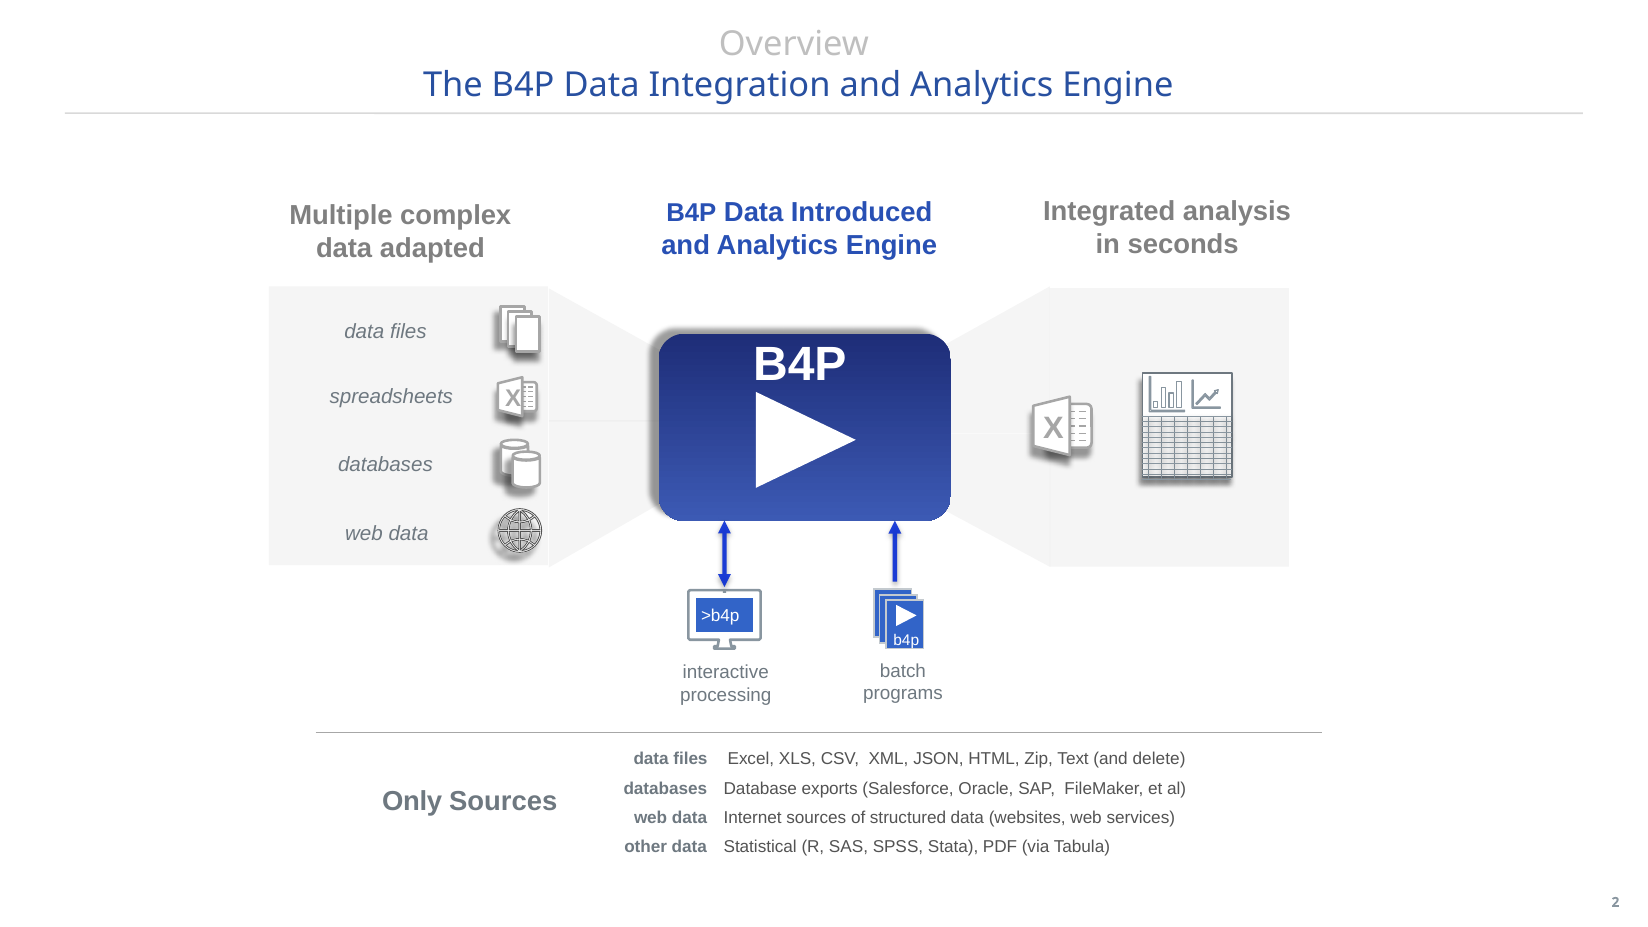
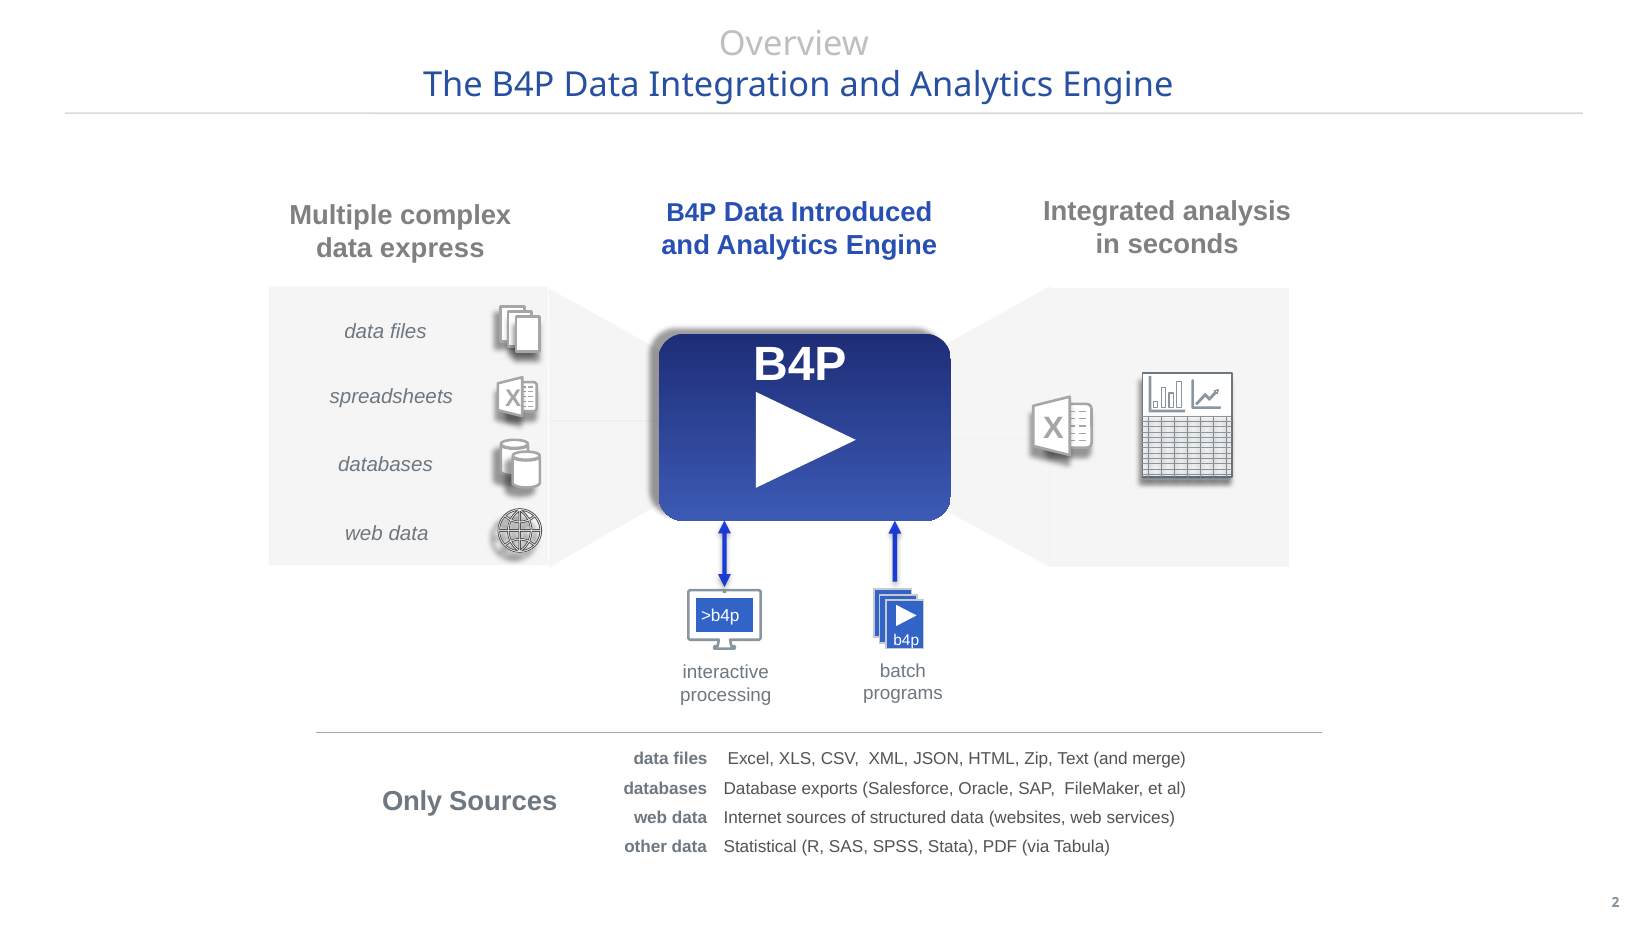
adapted: adapted -> express
delete: delete -> merge
